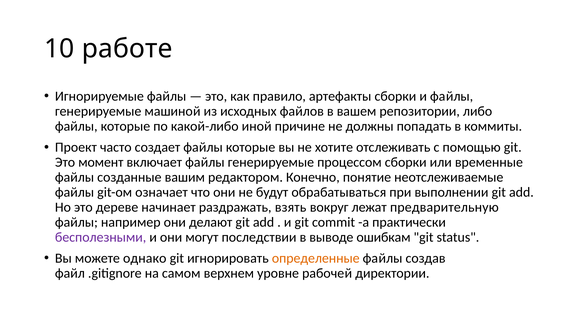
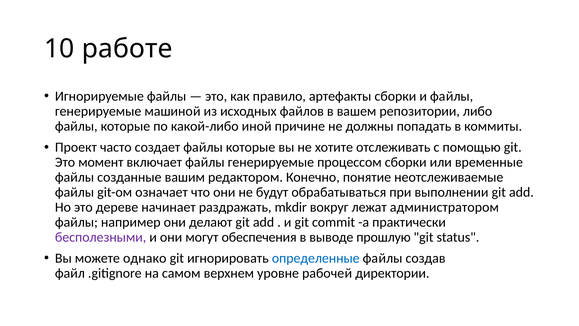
взять: взять -> mkdir
предварительную: предварительную -> администратором
последствии: последствии -> обеспечения
ошибкам: ошибкам -> прошлую
определенные colour: orange -> blue
